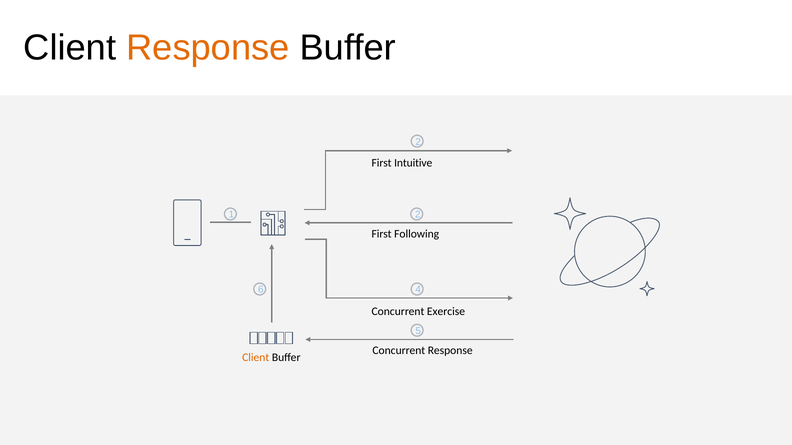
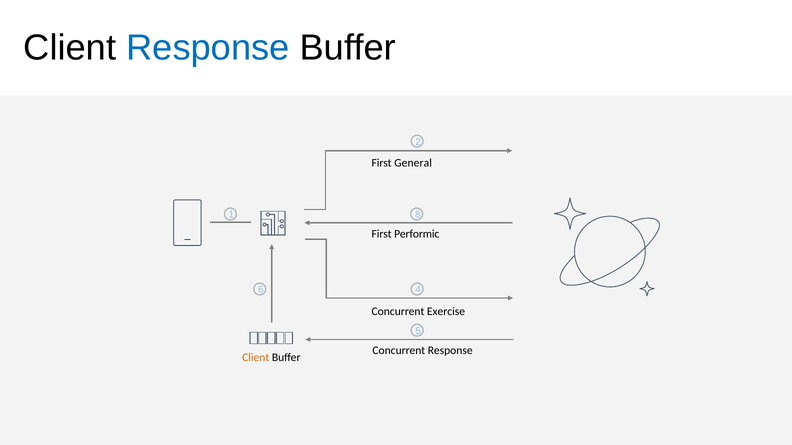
Response at (208, 48) colour: orange -> blue
Intuitive: Intuitive -> General
1 2: 2 -> 8
Following: Following -> Performic
